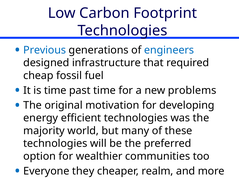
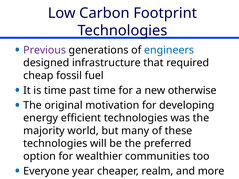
Previous colour: blue -> purple
problems: problems -> otherwise
they: they -> year
